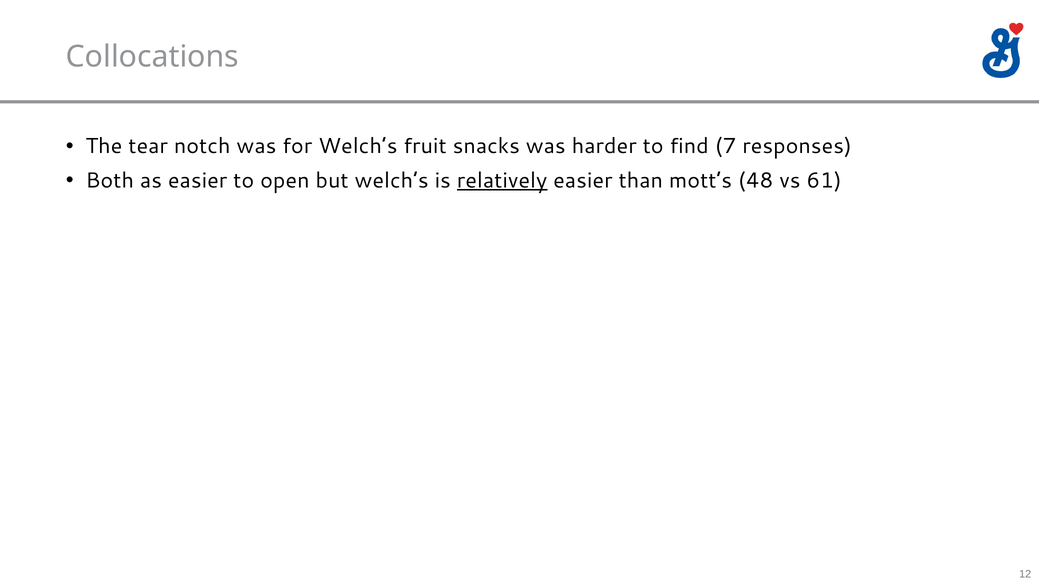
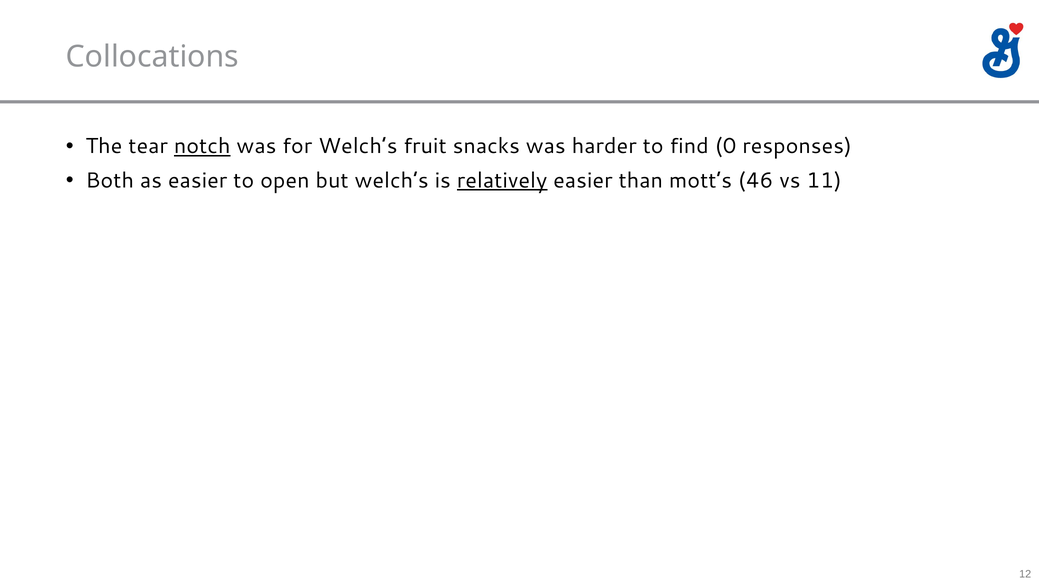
notch underline: none -> present
7: 7 -> 0
48: 48 -> 46
61: 61 -> 11
